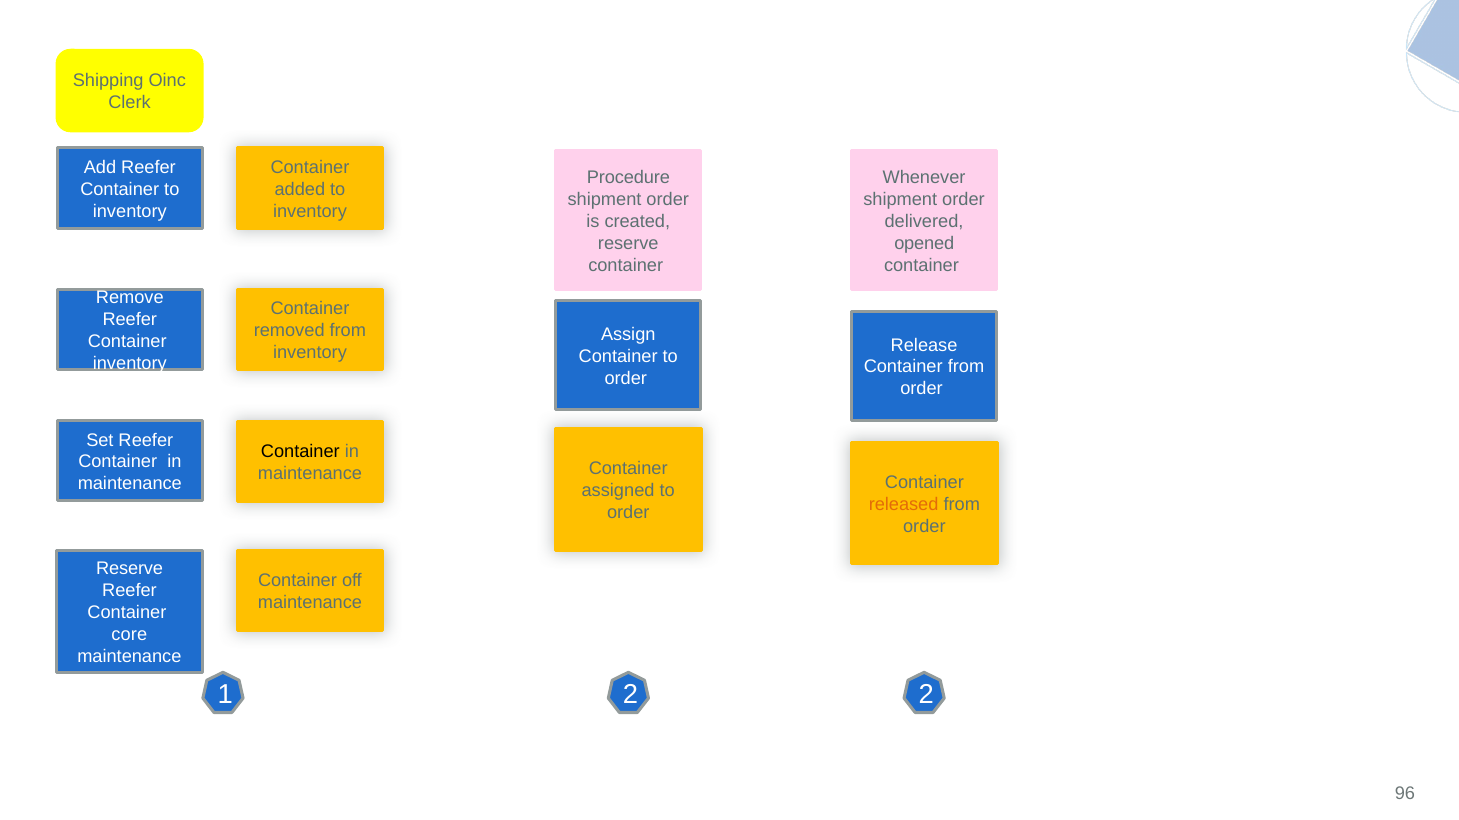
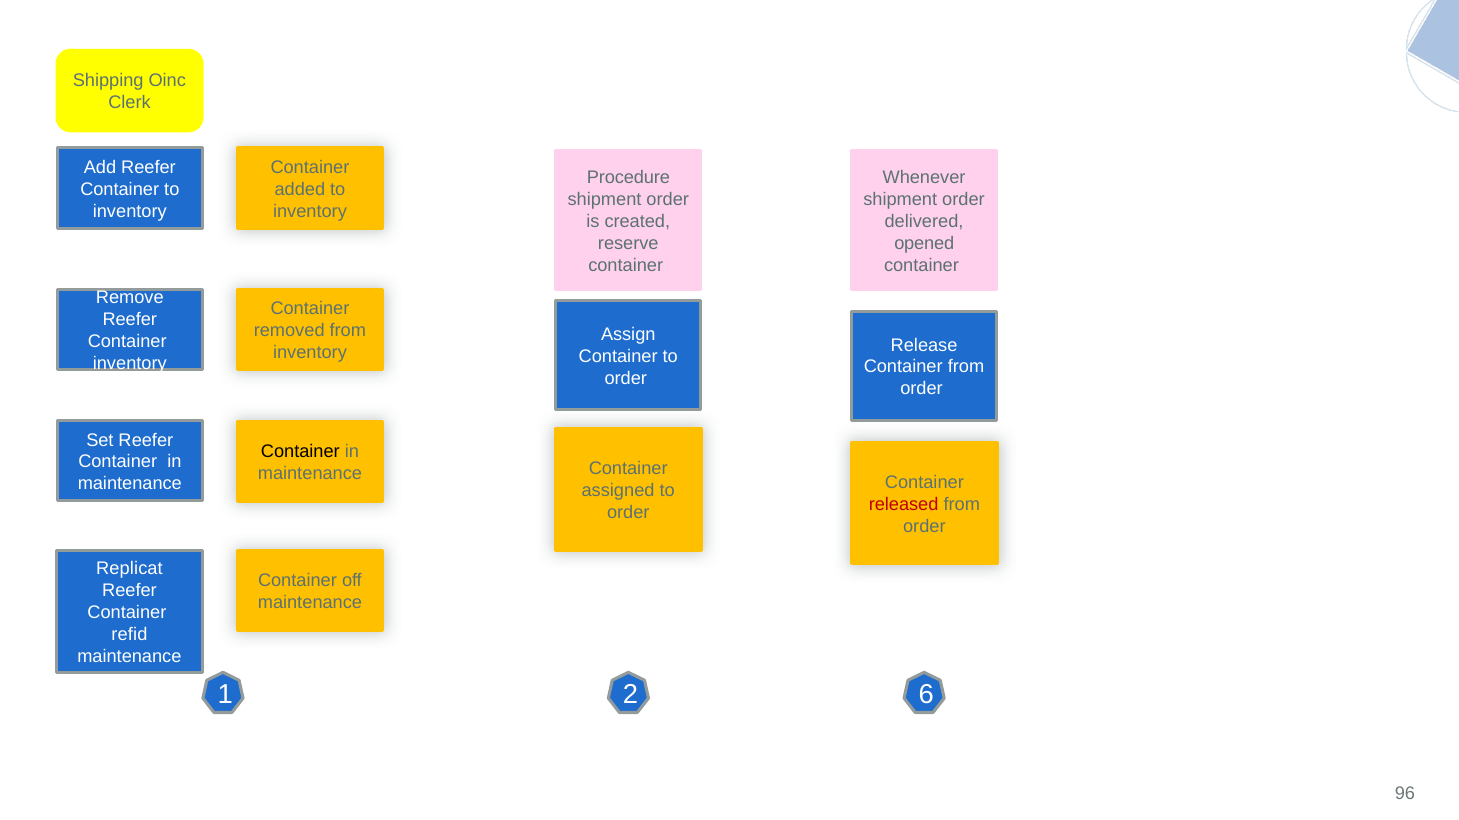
released colour: orange -> red
Reserve at (130, 569): Reserve -> Replicat
core: core -> refid
2 2: 2 -> 6
